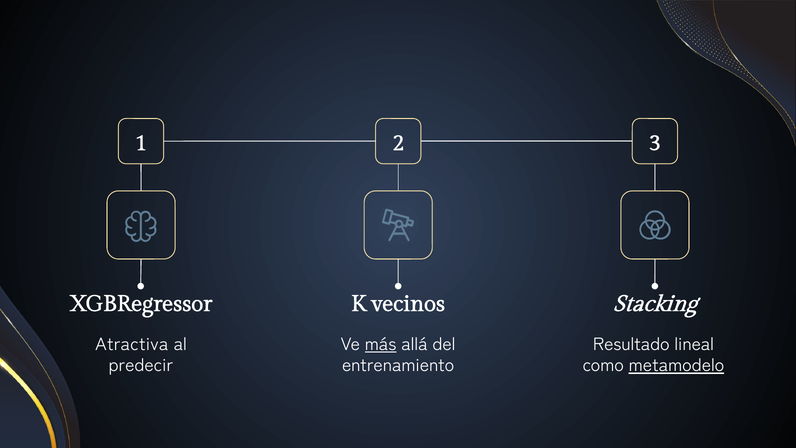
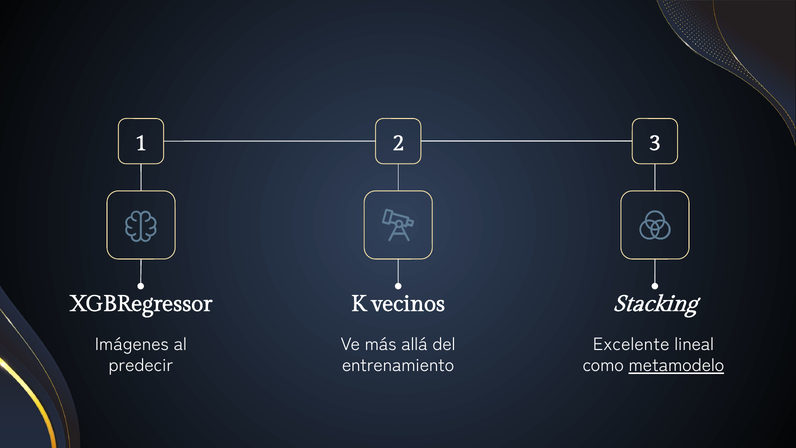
Atractiva: Atractiva -> Imágenes
más underline: present -> none
Resultado: Resultado -> Excelente
